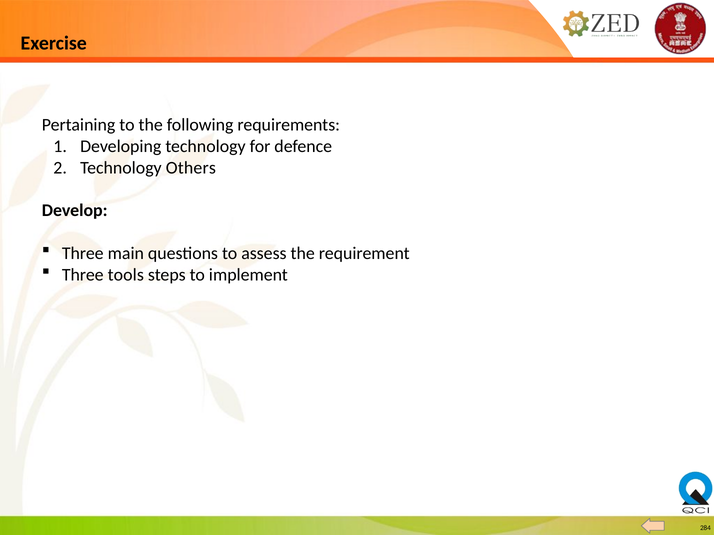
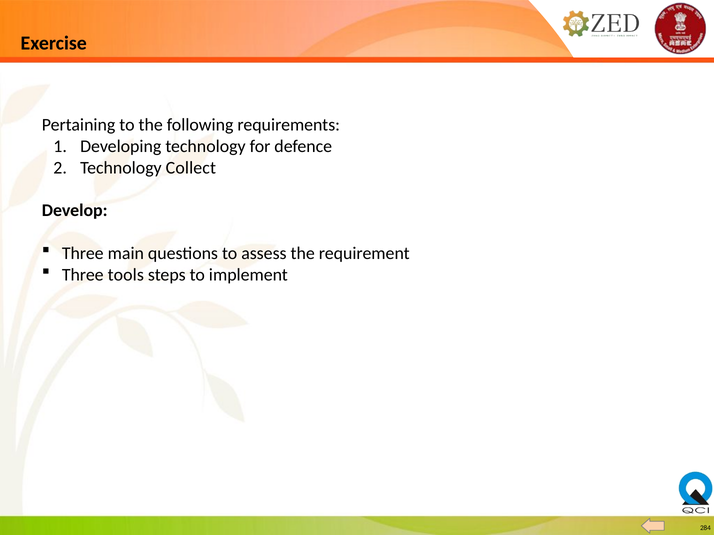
Others: Others -> Collect
